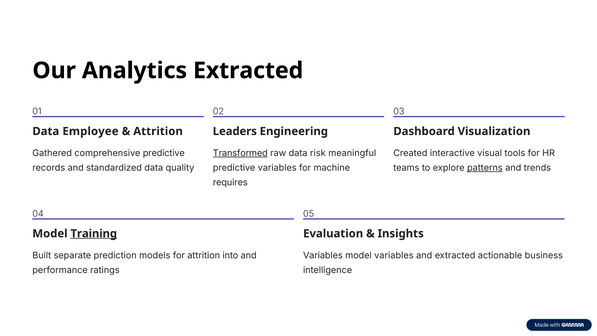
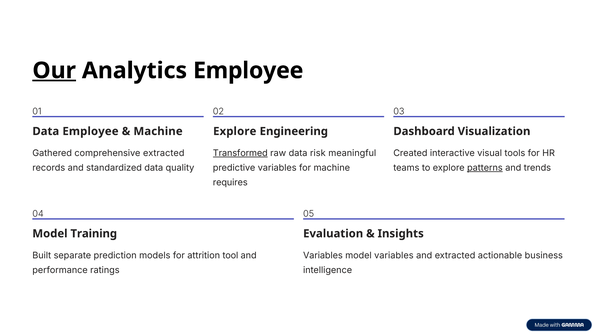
Our underline: none -> present
Analytics Extracted: Extracted -> Employee
Attrition at (158, 131): Attrition -> Machine
Leaders at (235, 131): Leaders -> Explore
comprehensive predictive: predictive -> extracted
Training underline: present -> none
into: into -> tool
